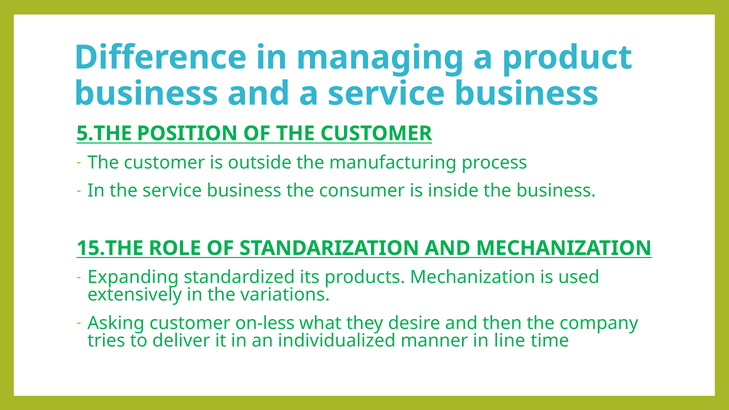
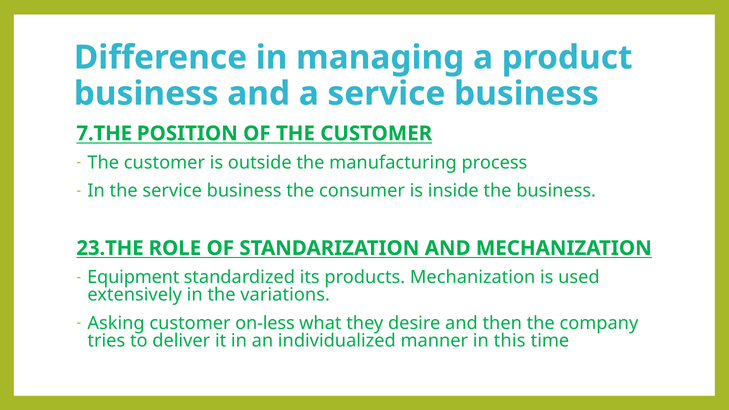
5.THE: 5.THE -> 7.THE
15.THE: 15.THE -> 23.THE
Expanding: Expanding -> Equipment
line: line -> this
